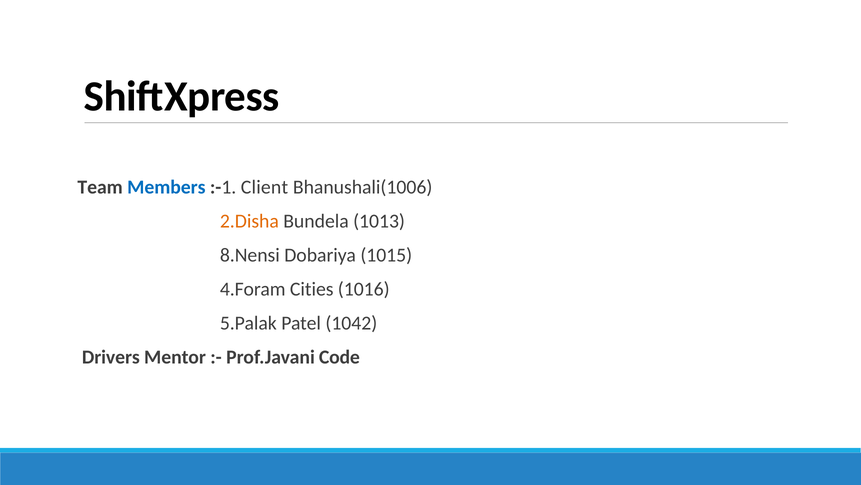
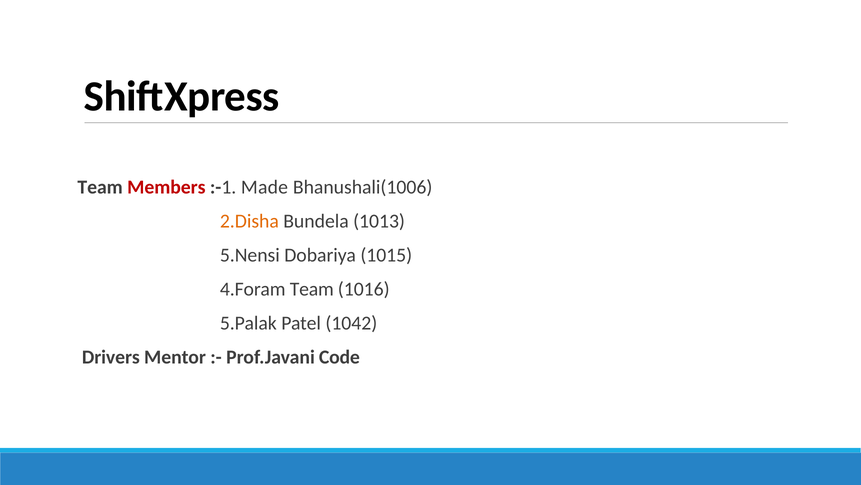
Members colour: blue -> red
Client: Client -> Made
8.Nensi: 8.Nensi -> 5.Nensi
4.Foram Cities: Cities -> Team
